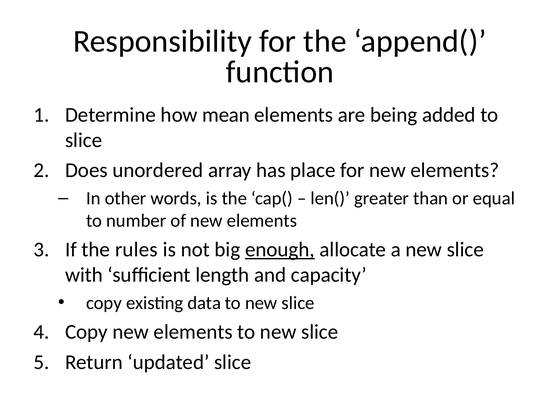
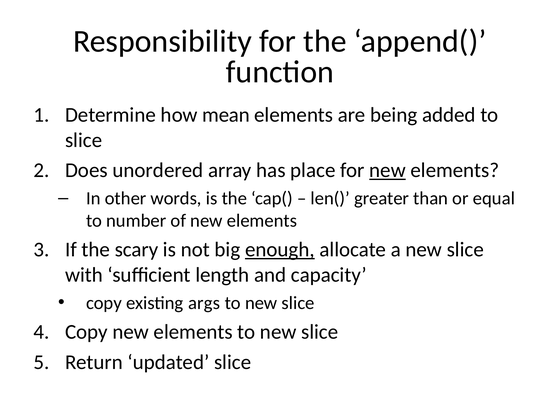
new at (388, 170) underline: none -> present
rules: rules -> scary
data: data -> args
